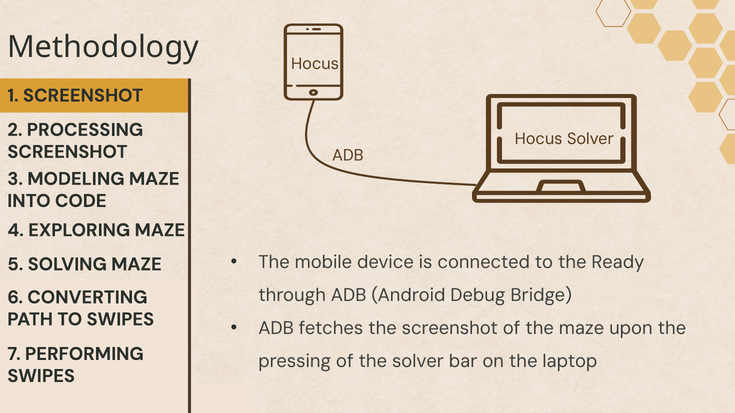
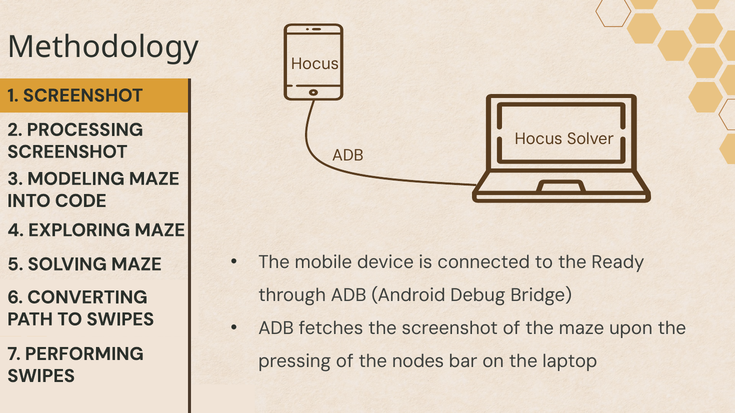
the solver: solver -> nodes
